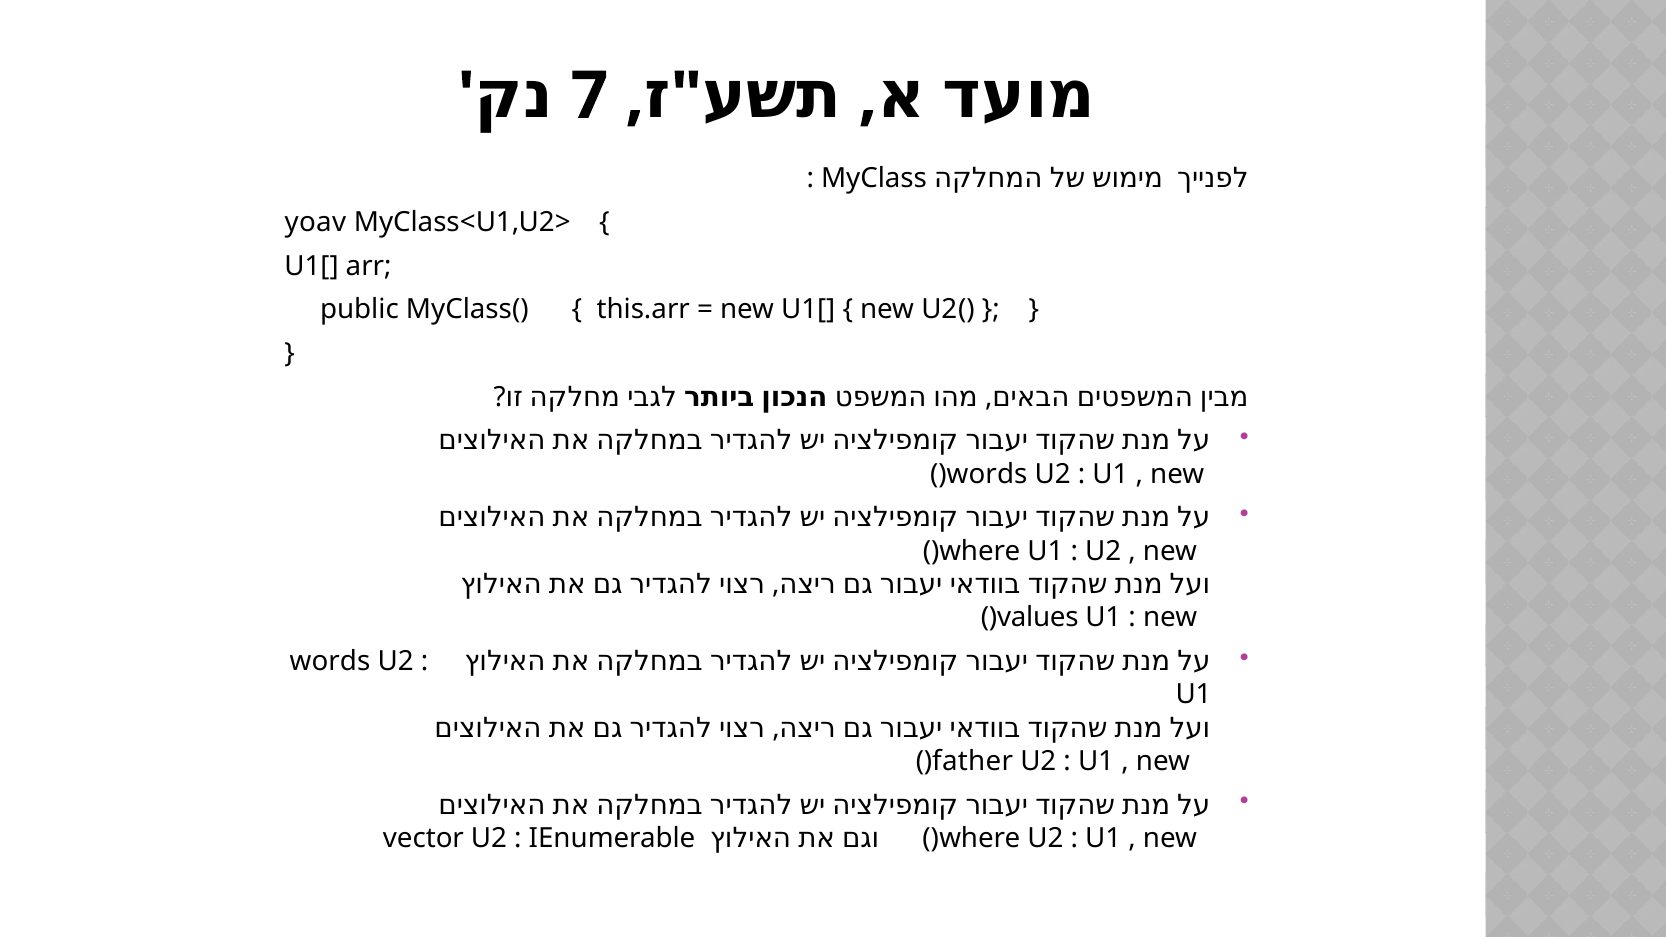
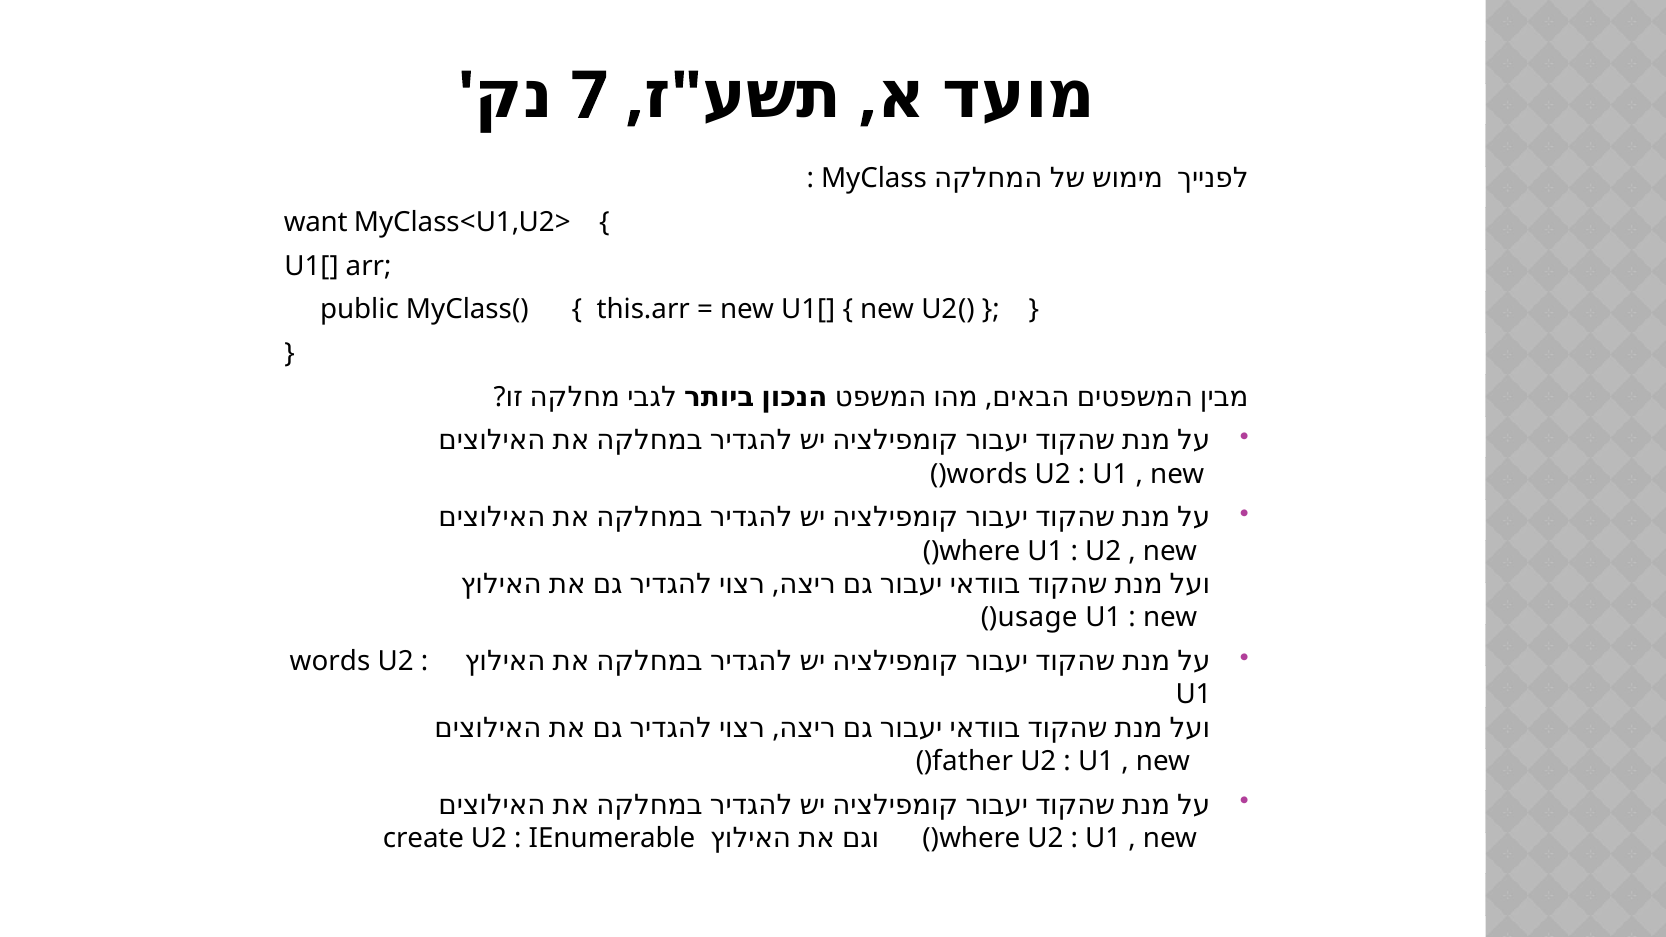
yoav: yoav -> want
values: values -> usage
vector: vector -> create
